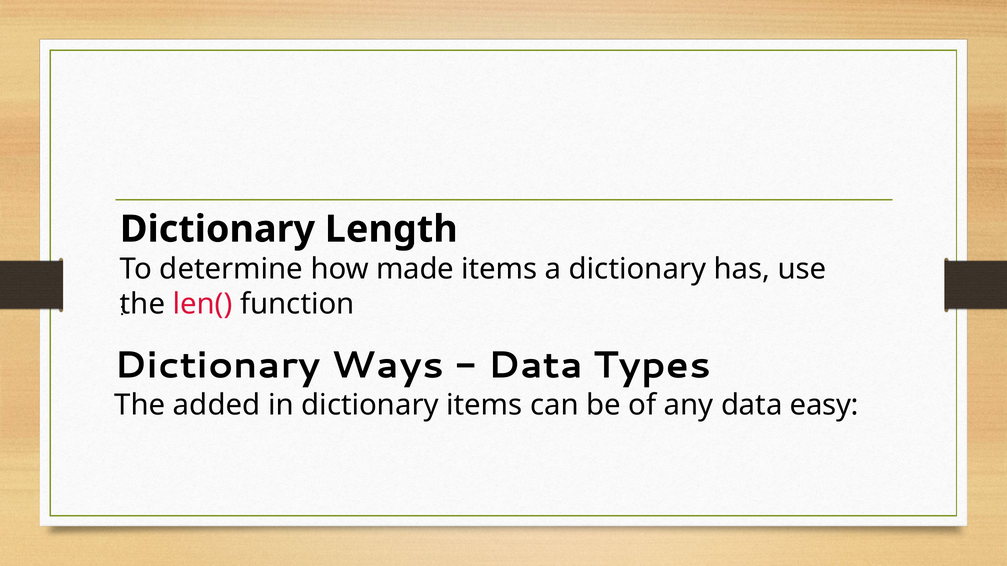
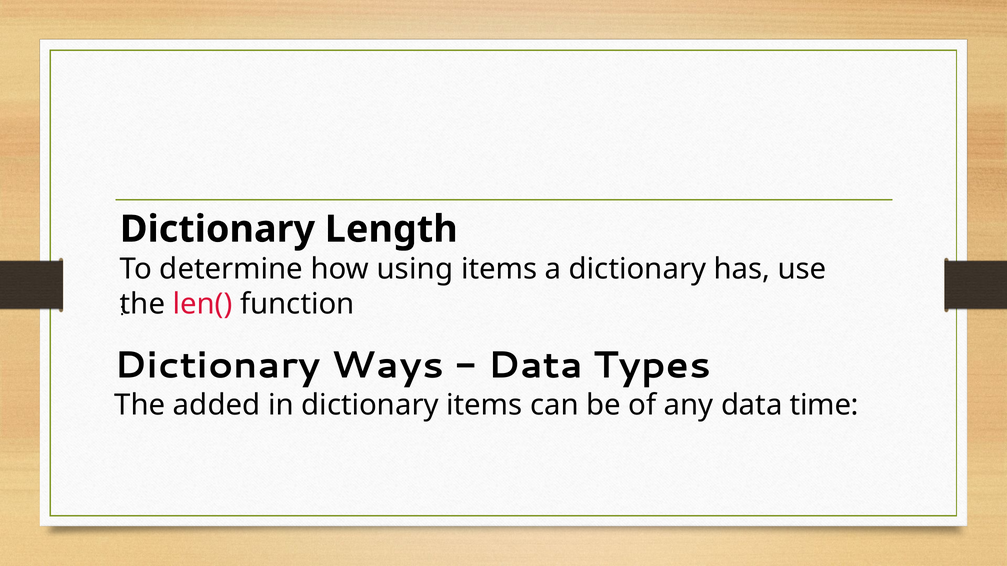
made: made -> using
easy: easy -> time
